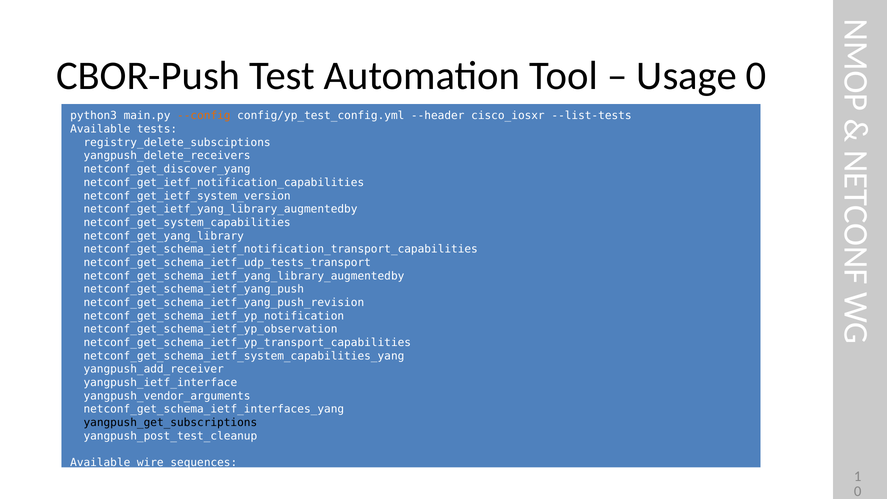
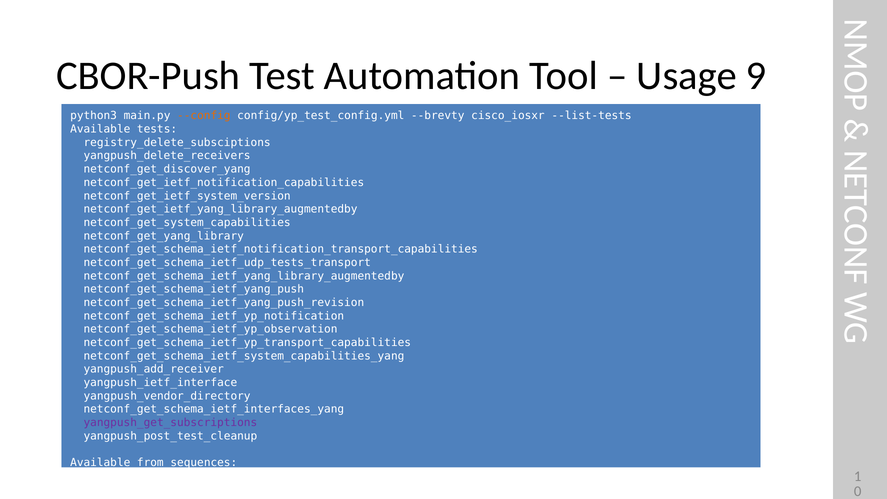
Usage 0: 0 -> 9
--header: --header -> --brevty
yangpush_vendor_arguments: yangpush_vendor_arguments -> yangpush_vendor_directory
yangpush_get_subscriptions colour: black -> purple
wire: wire -> from
